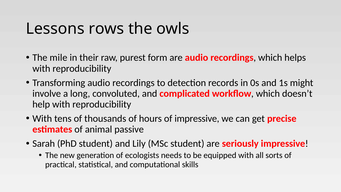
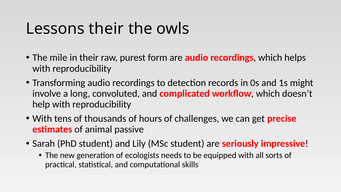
Lessons rows: rows -> their
of impressive: impressive -> challenges
